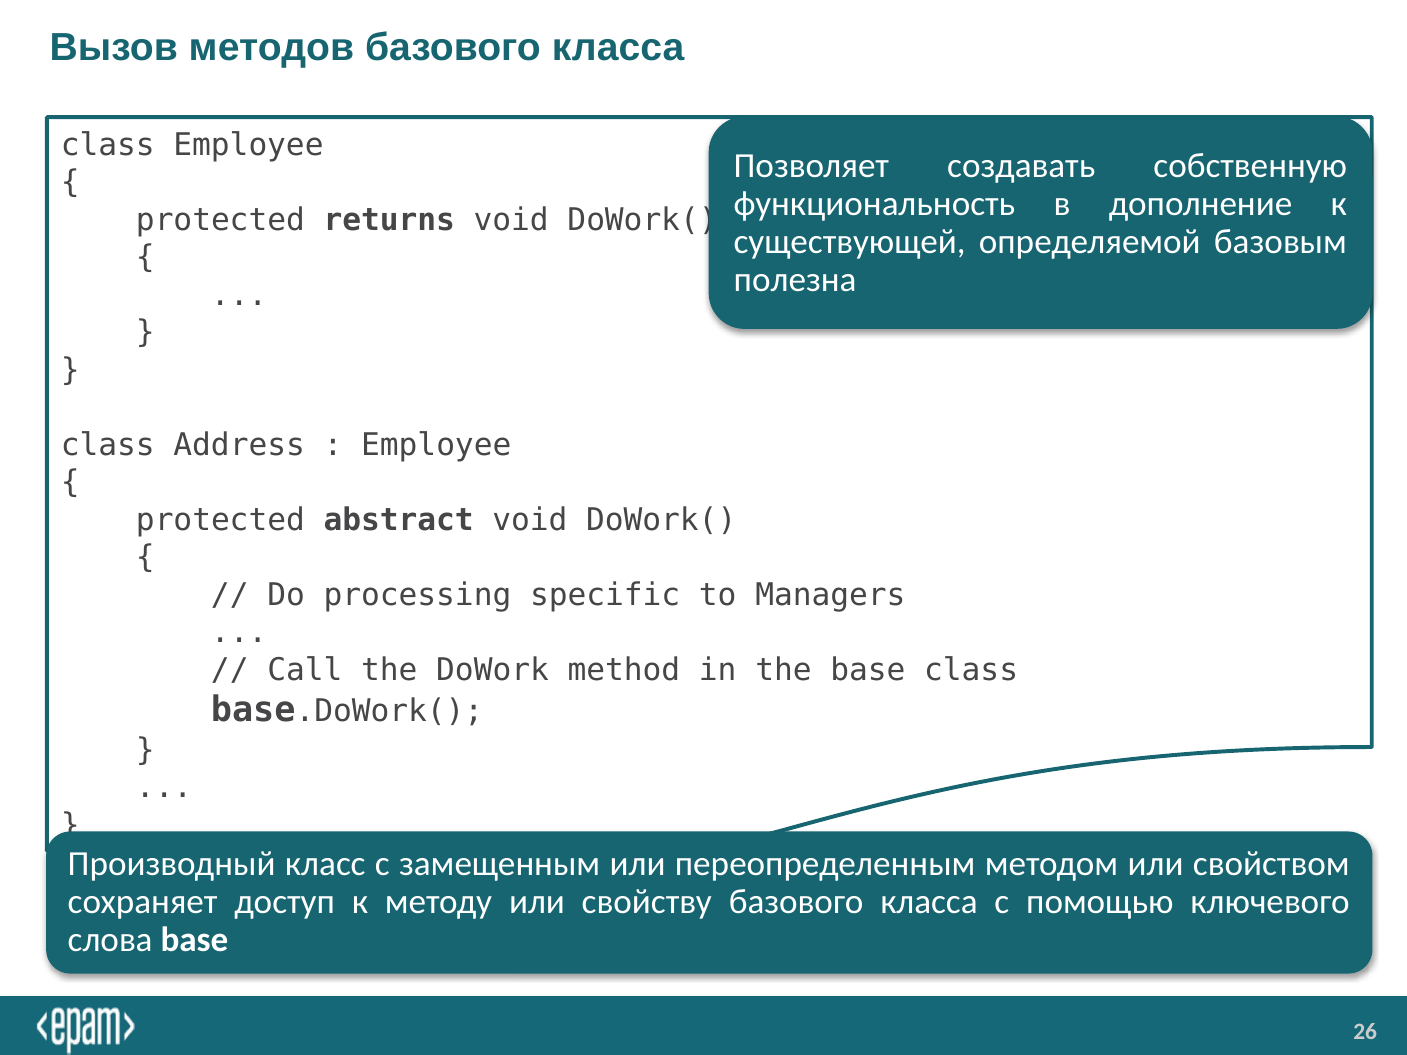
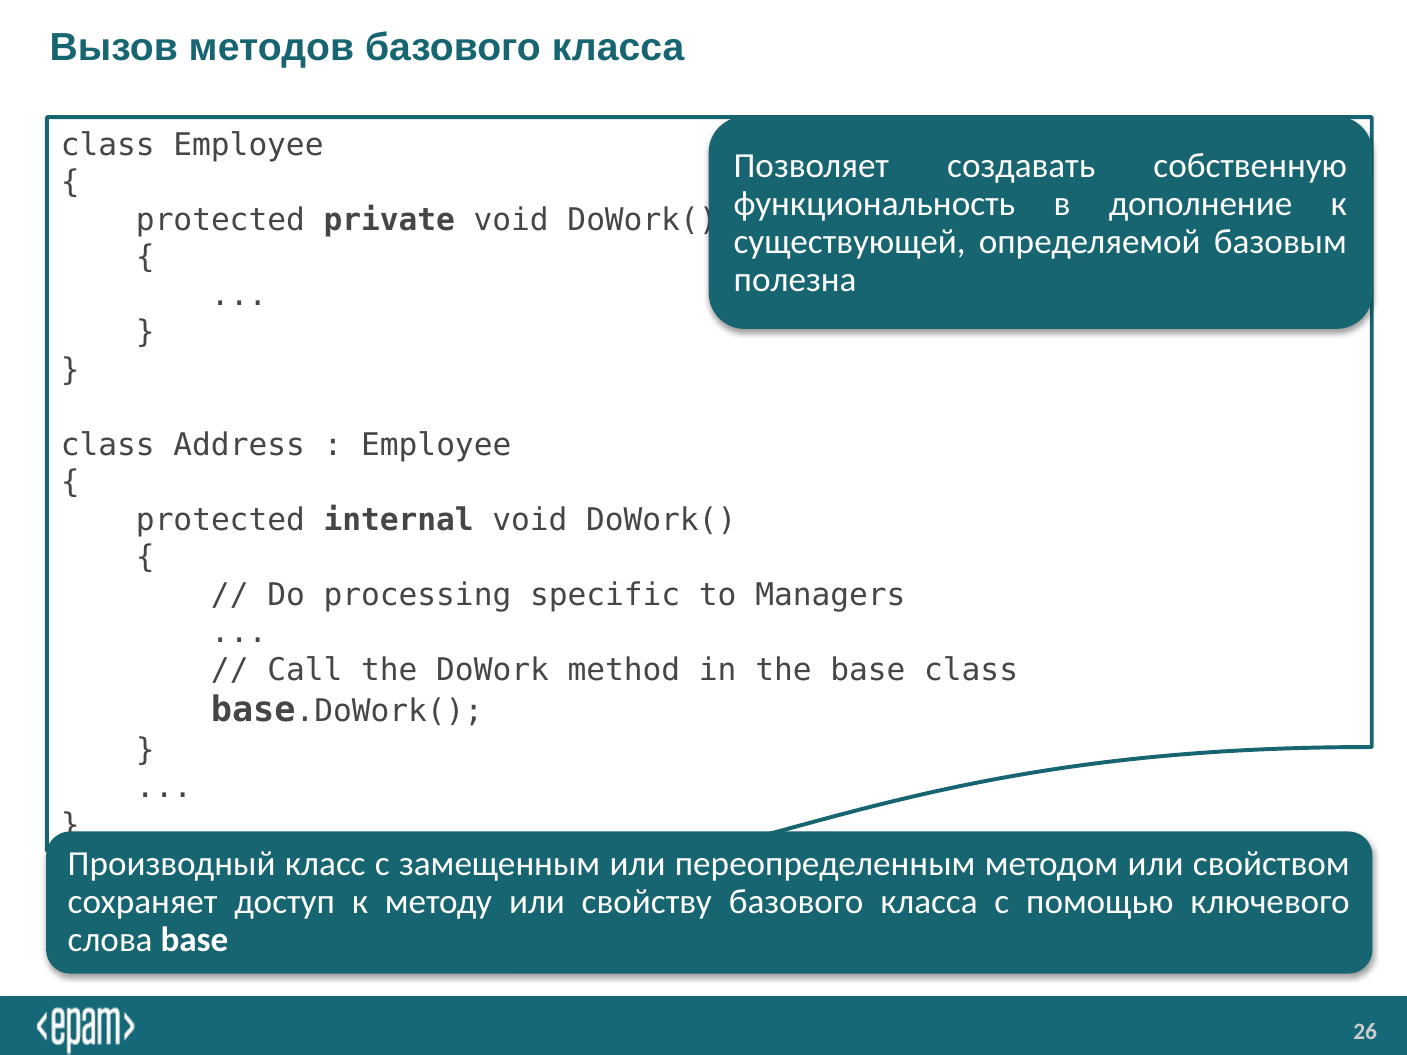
returns: returns -> private
abstract: abstract -> internal
